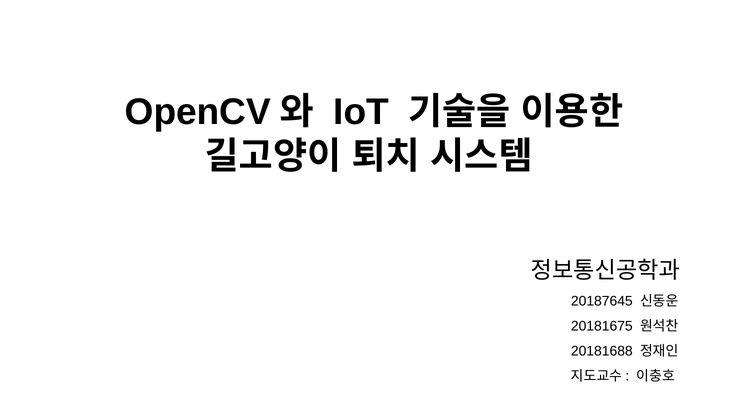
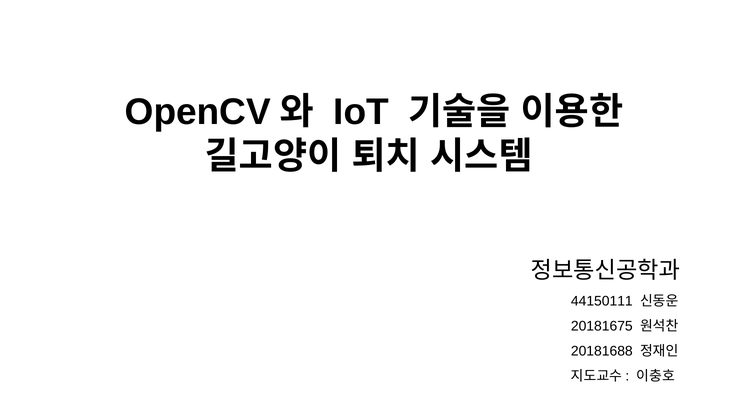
20187645: 20187645 -> 44150111
